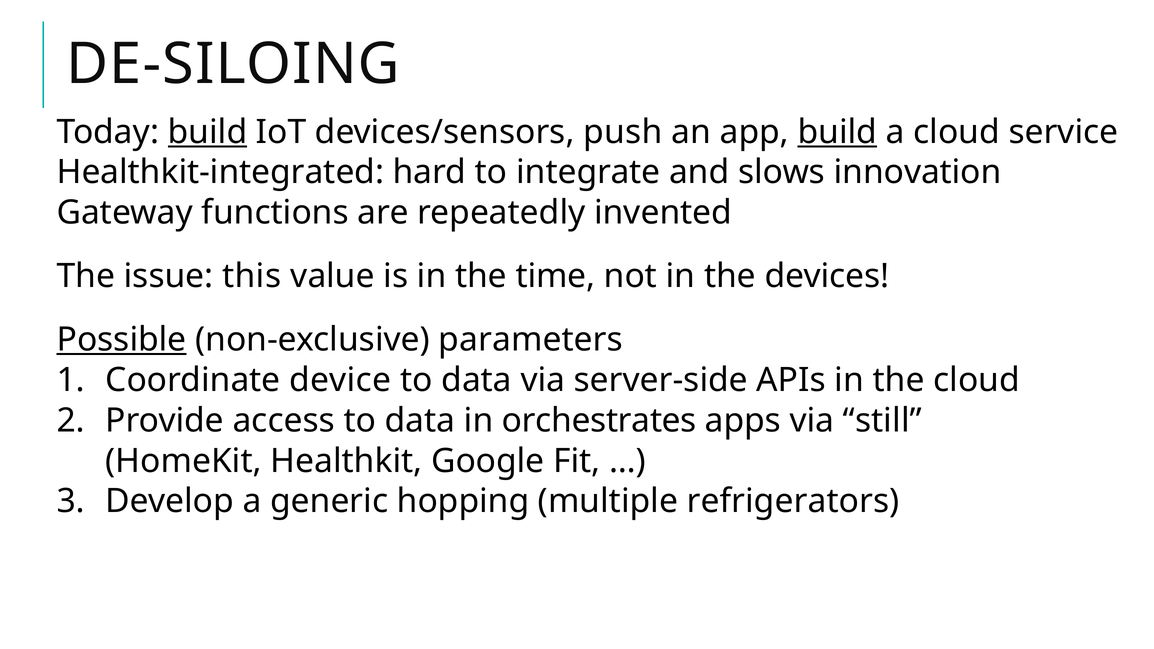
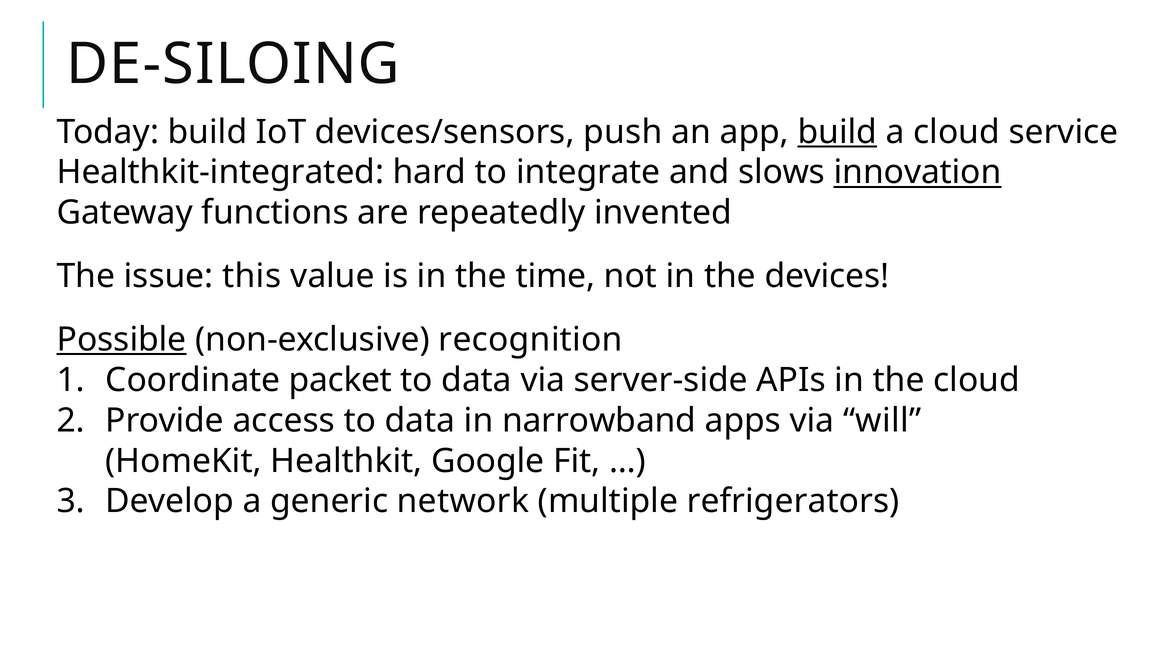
build at (207, 132) underline: present -> none
innovation underline: none -> present
parameters: parameters -> recognition
device: device -> packet
orchestrates: orchestrates -> narrowband
still: still -> will
hopping: hopping -> network
